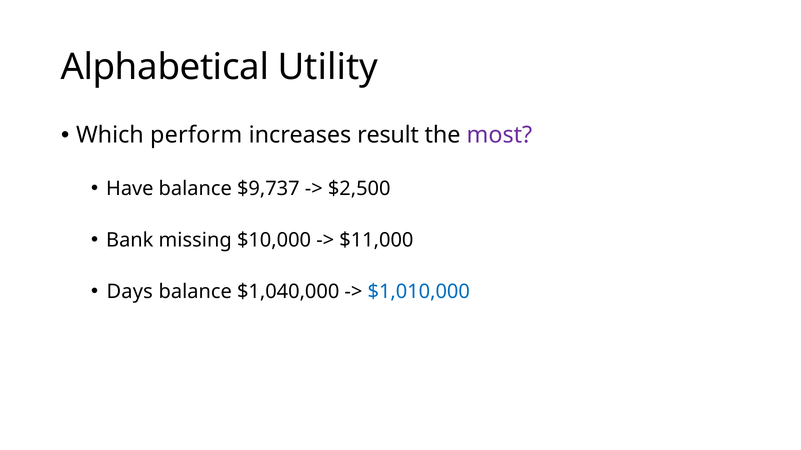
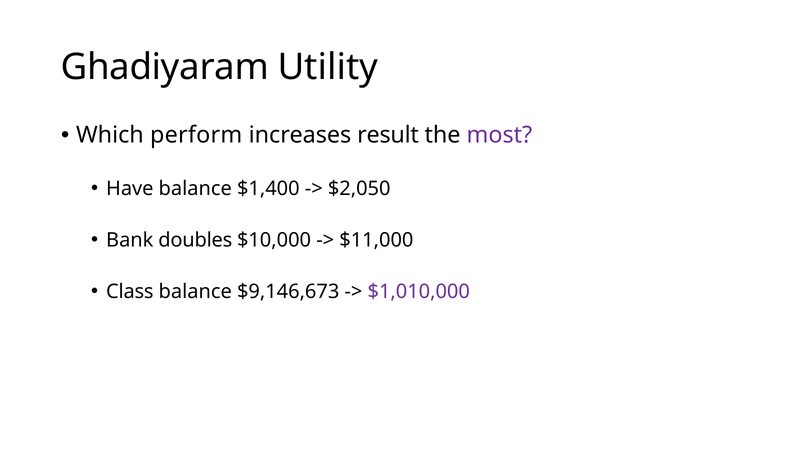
Alphabetical: Alphabetical -> Ghadiyaram
$9,737: $9,737 -> $1,400
$2,500: $2,500 -> $2,050
missing: missing -> doubles
Days: Days -> Class
$1,040,000: $1,040,000 -> $9,146,673
$1,010,000 colour: blue -> purple
